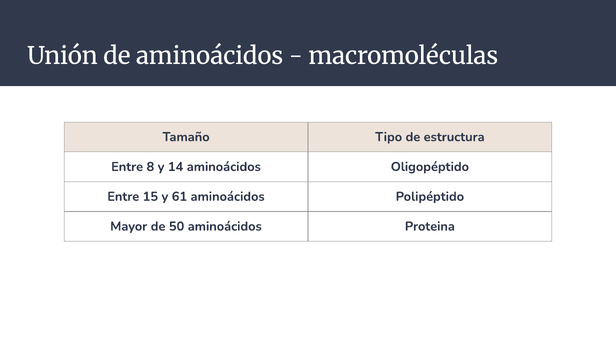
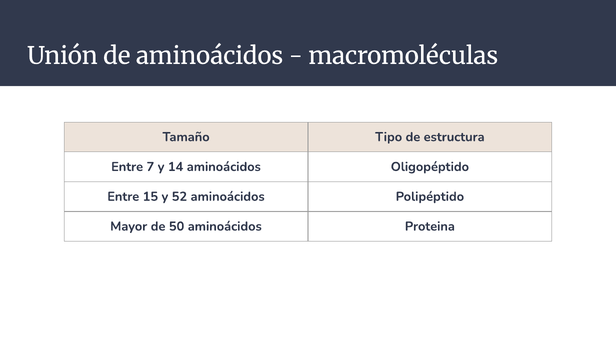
8: 8 -> 7
61: 61 -> 52
